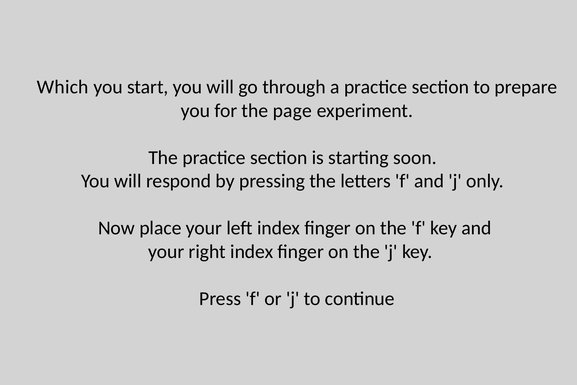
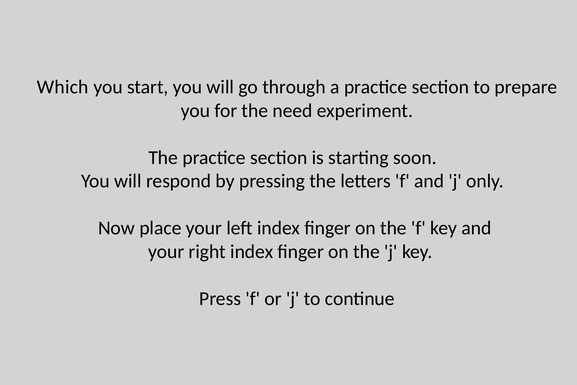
page: page -> need
